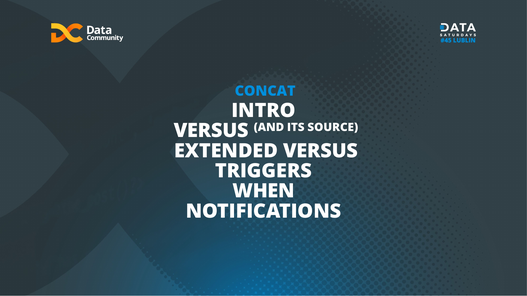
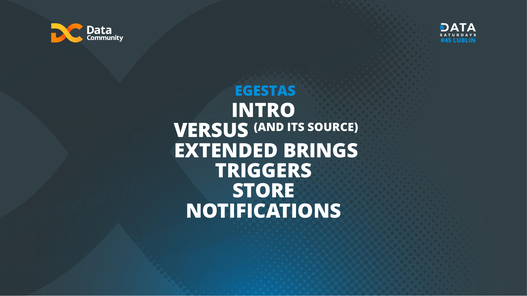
CONCAT: CONCAT -> EGESTAS
EXTENDED VERSUS: VERSUS -> BRINGS
WHEN: WHEN -> STORE
